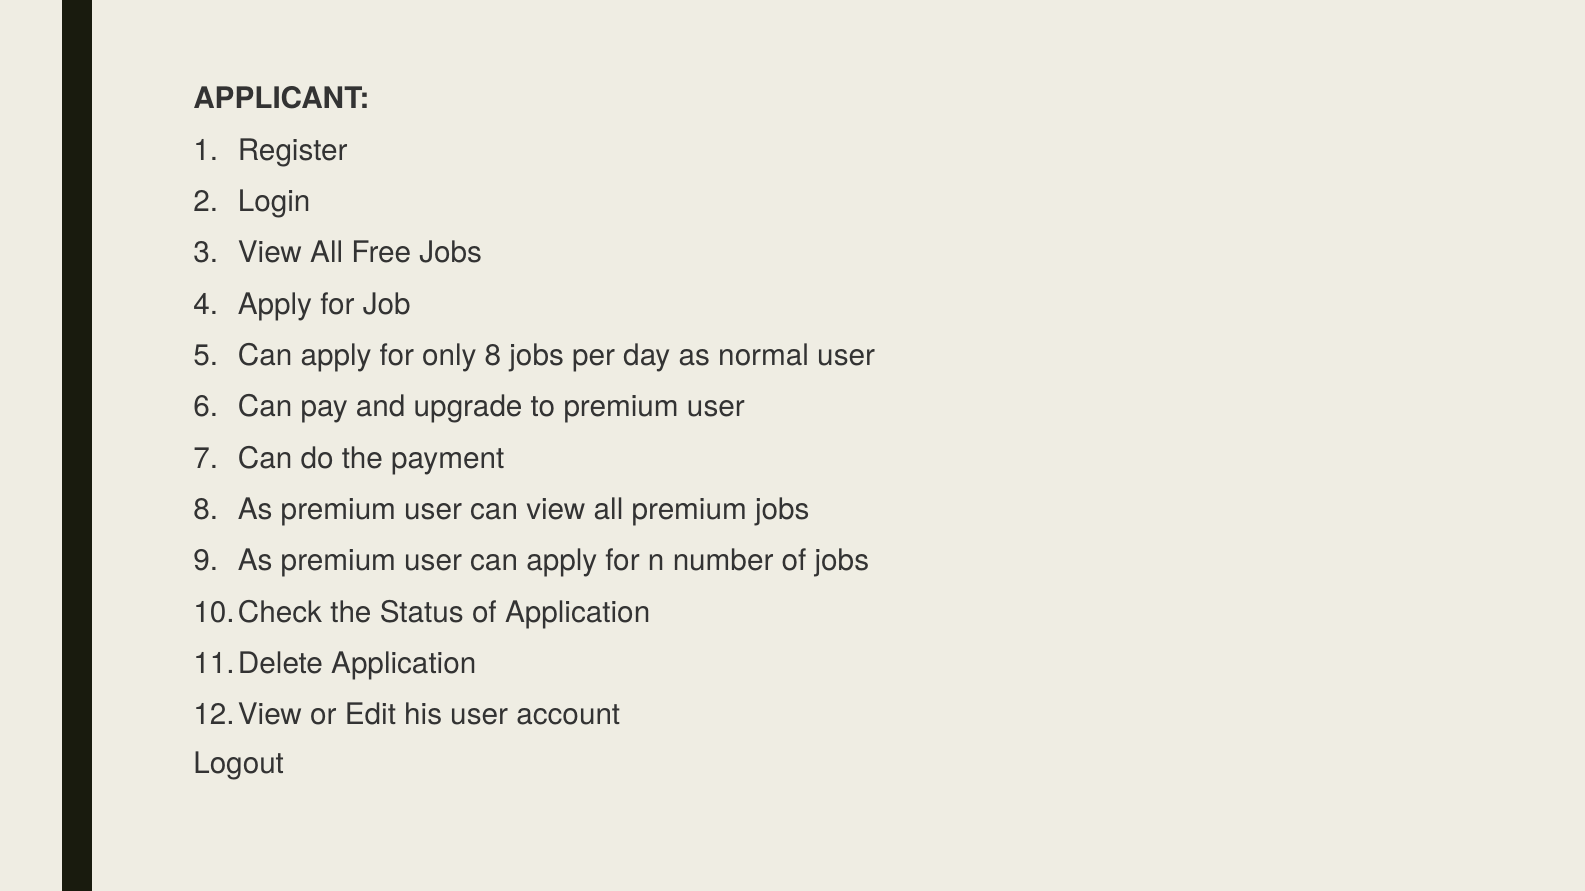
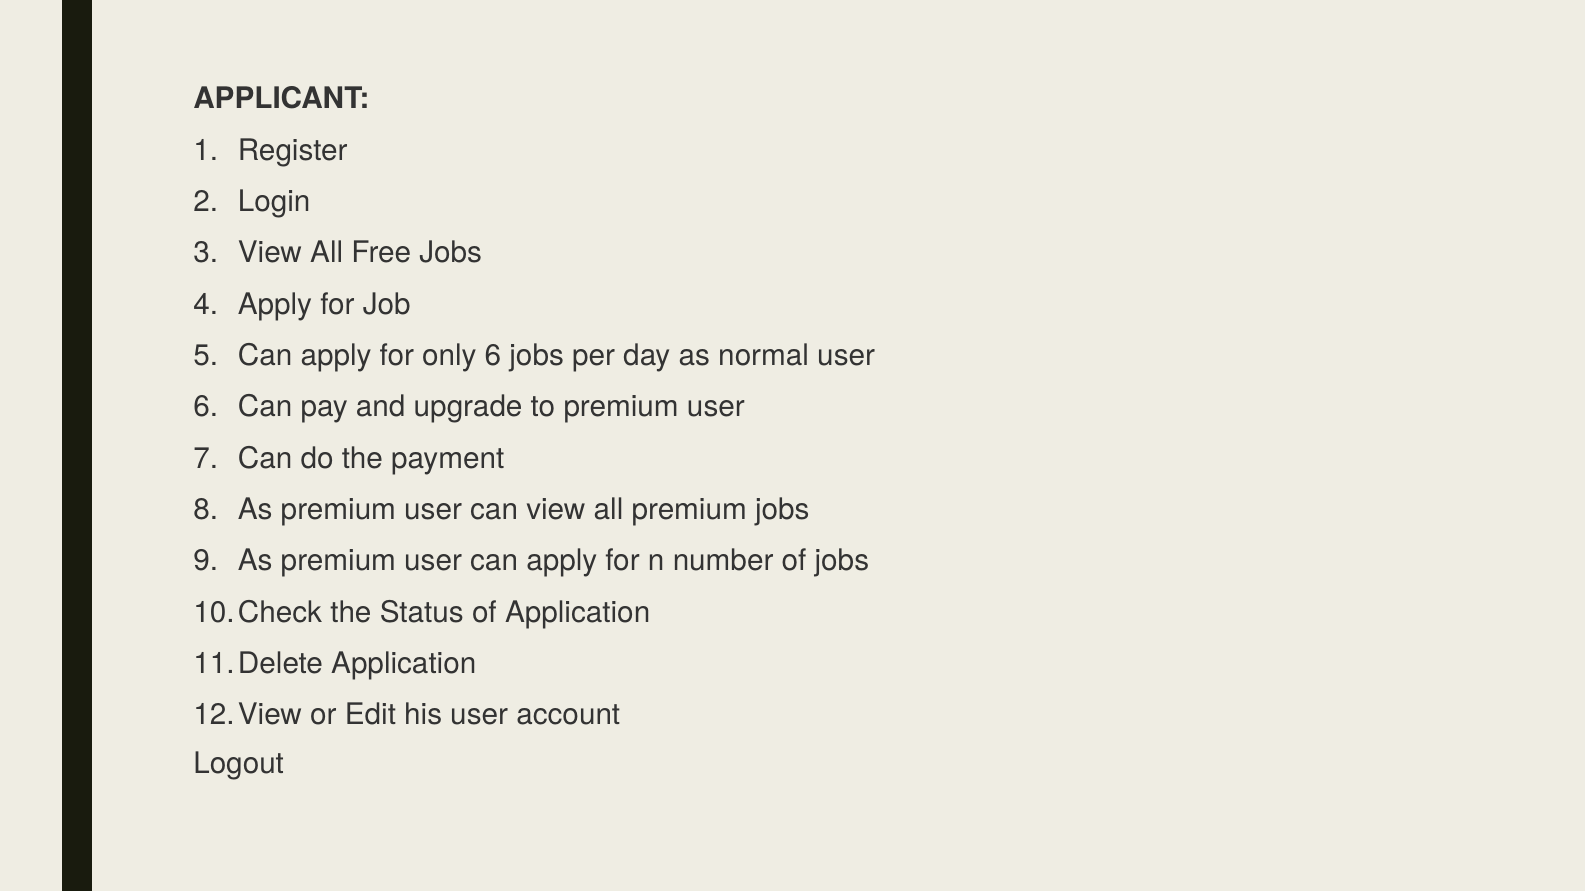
only 8: 8 -> 6
